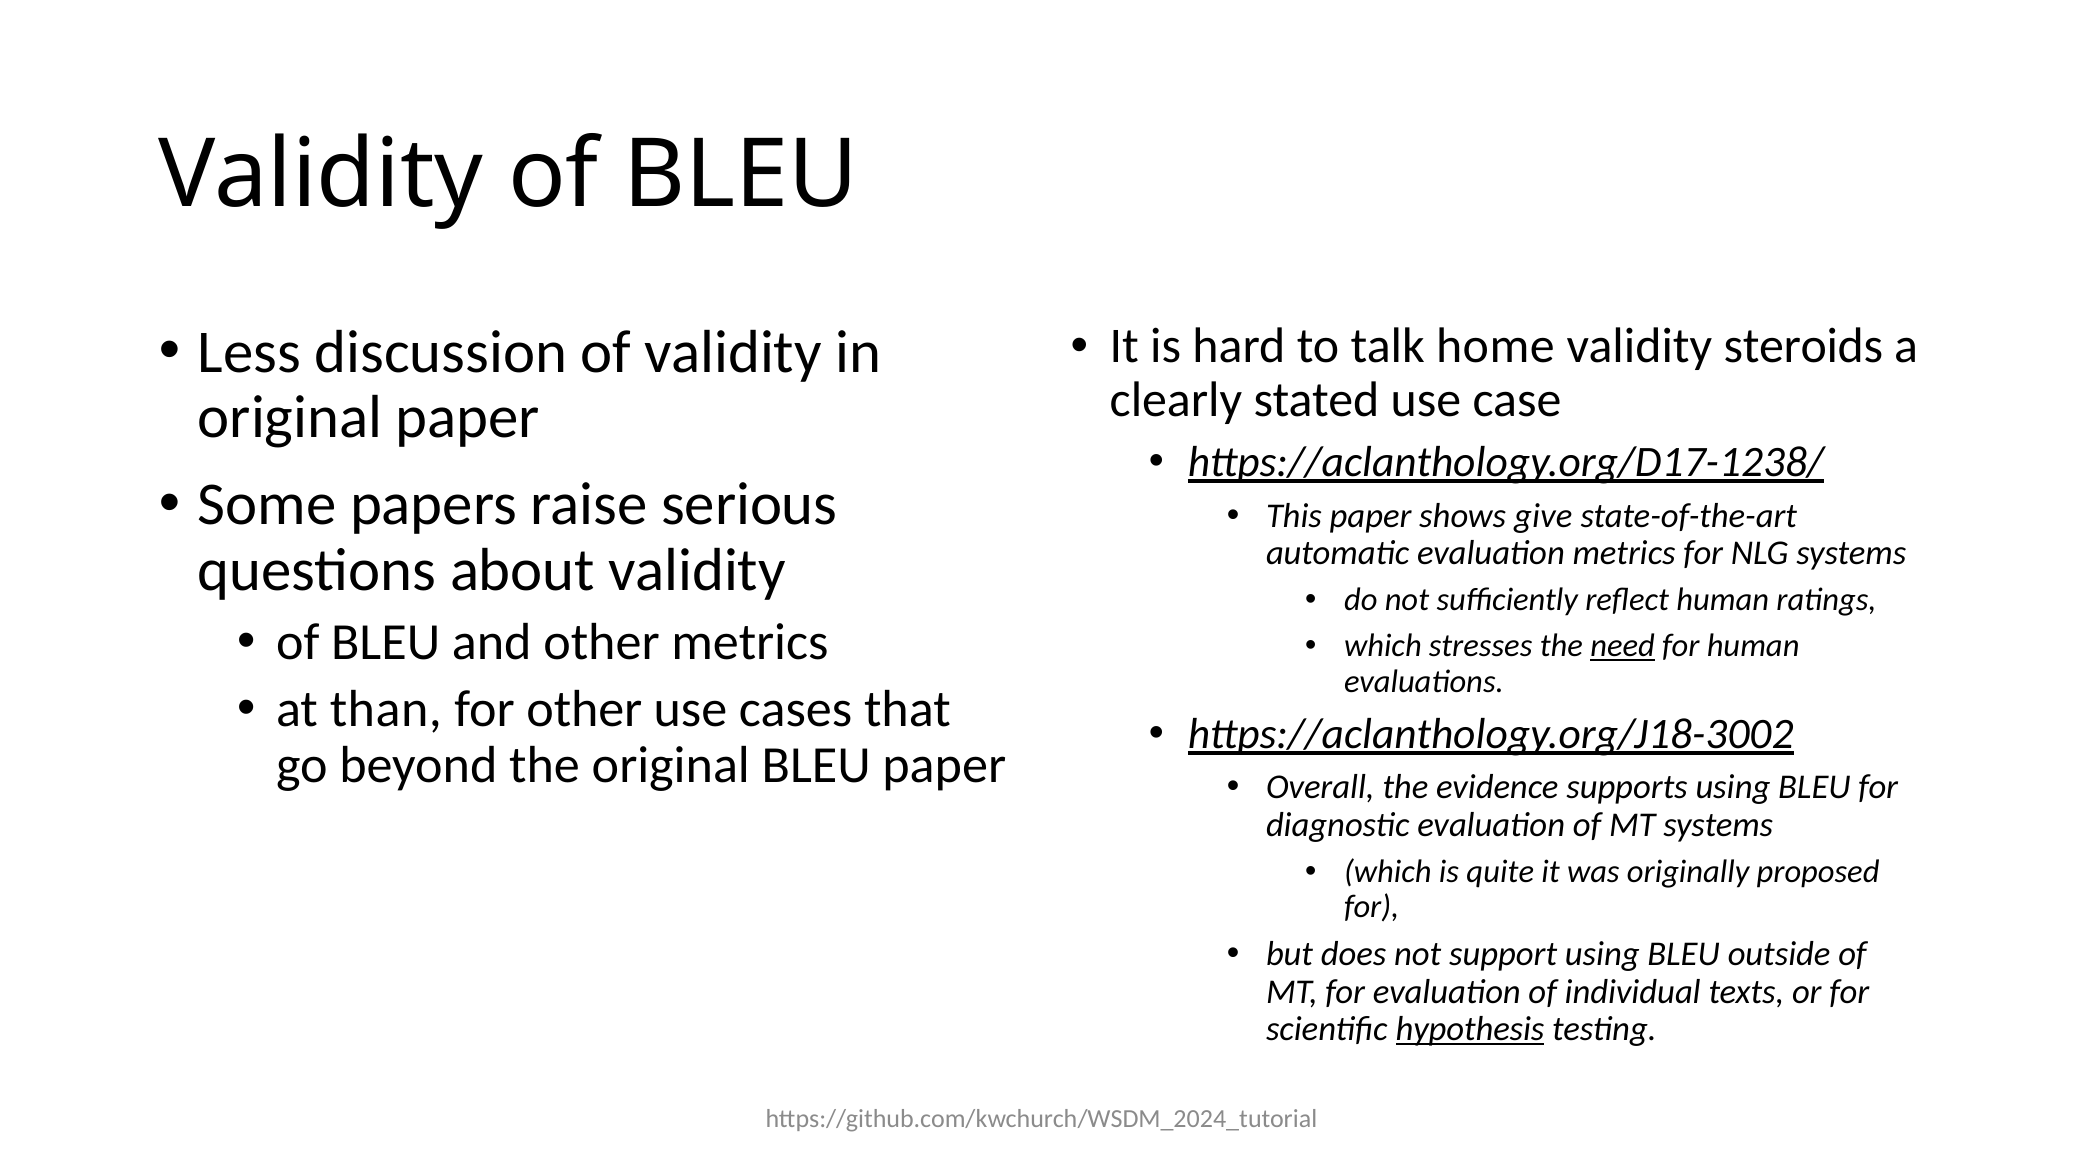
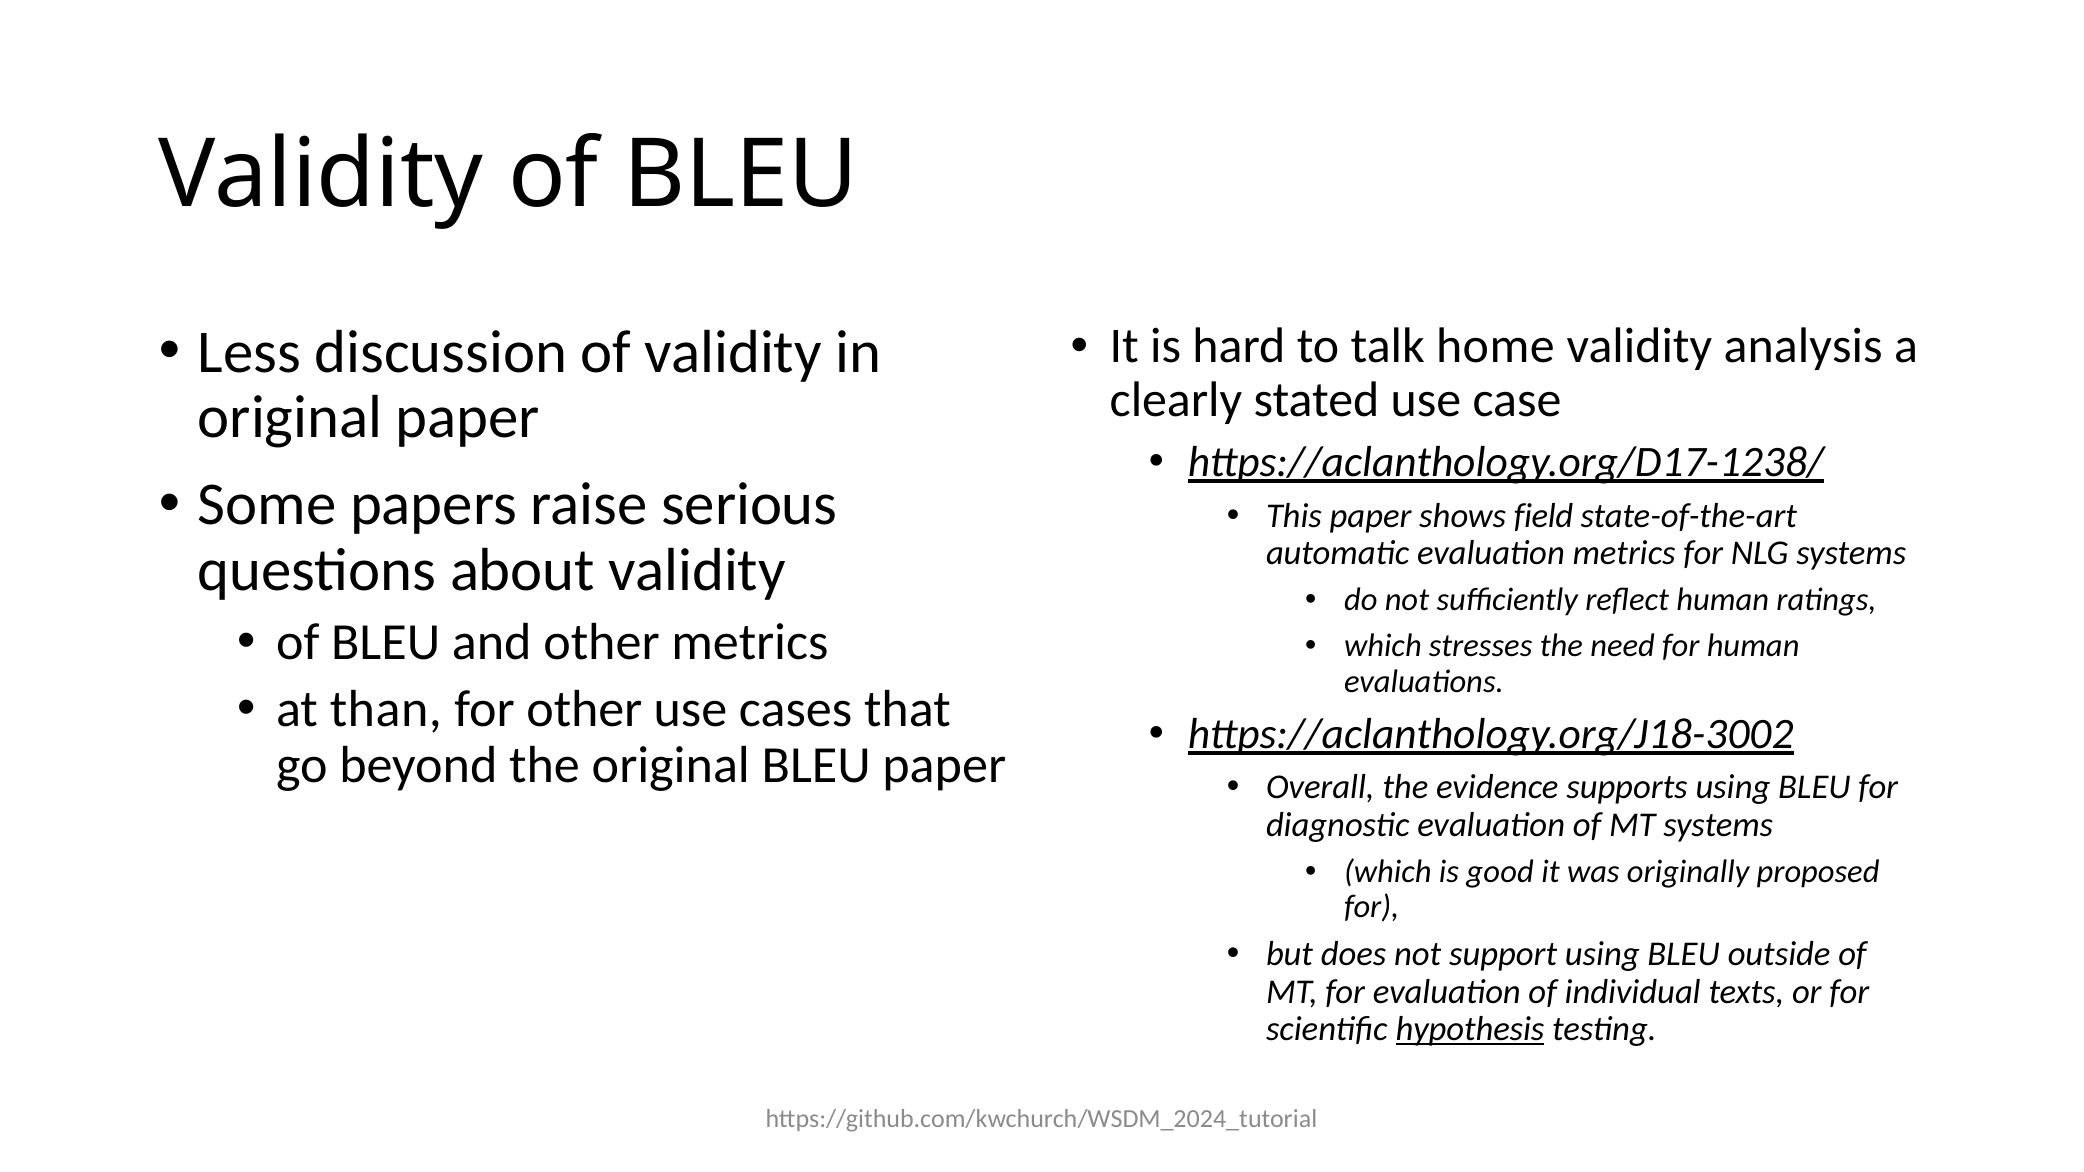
steroids: steroids -> analysis
give: give -> field
need underline: present -> none
quite: quite -> good
